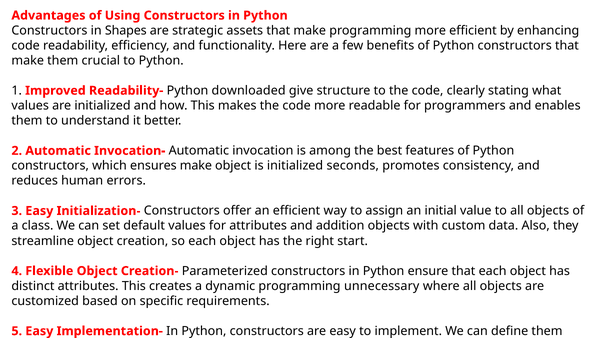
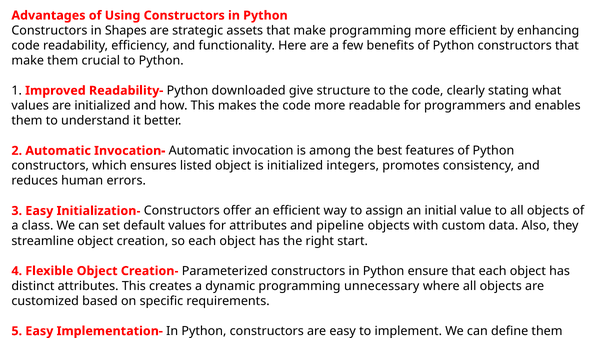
ensures make: make -> listed
seconds: seconds -> integers
addition: addition -> pipeline
